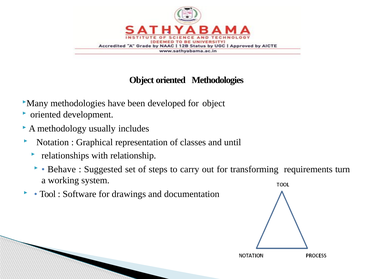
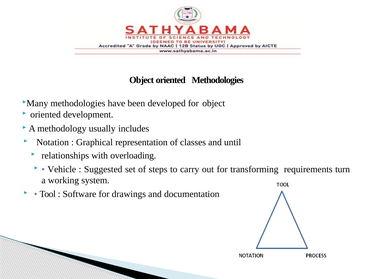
relationship: relationship -> overloading
Behave: Behave -> Vehicle
